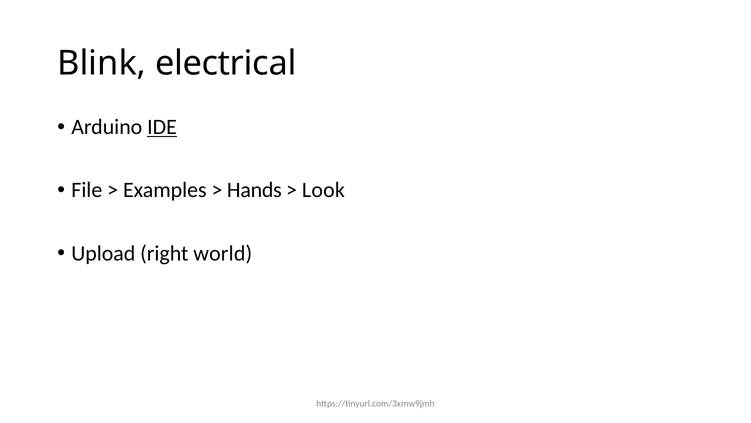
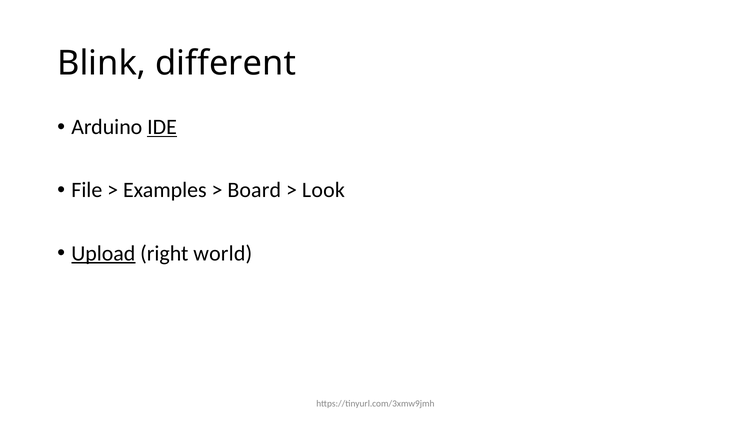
electrical: electrical -> different
Hands: Hands -> Board
Upload underline: none -> present
